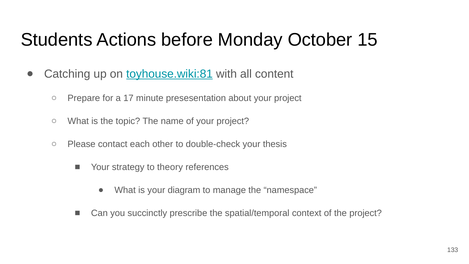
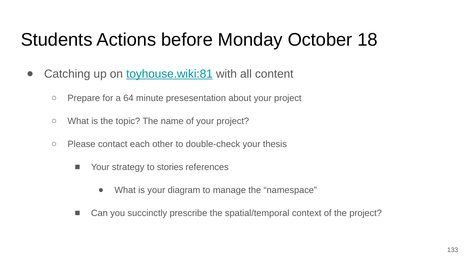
15: 15 -> 18
17: 17 -> 64
theory: theory -> stories
